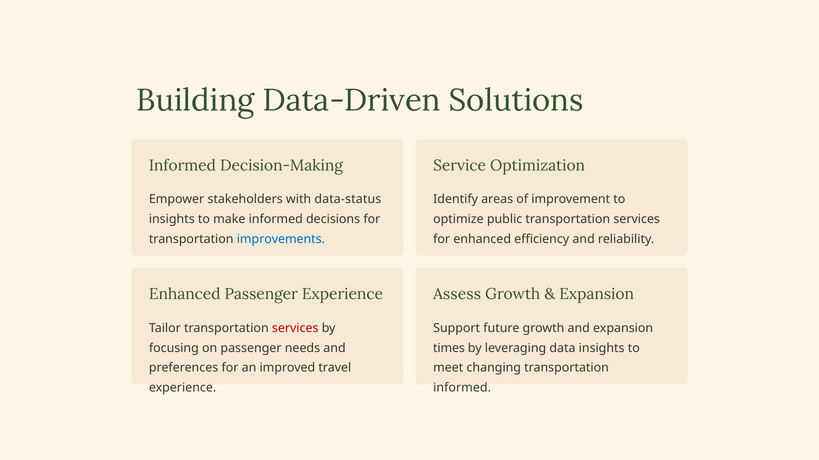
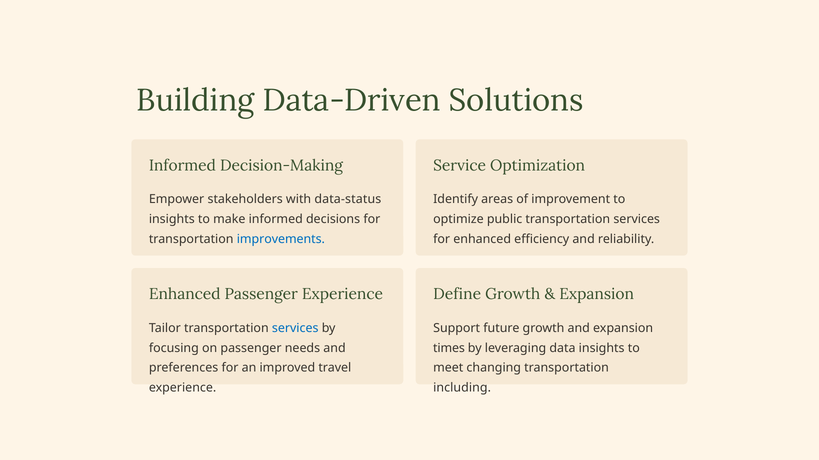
Assess: Assess -> Define
services at (295, 329) colour: red -> blue
informed at (462, 388): informed -> including
